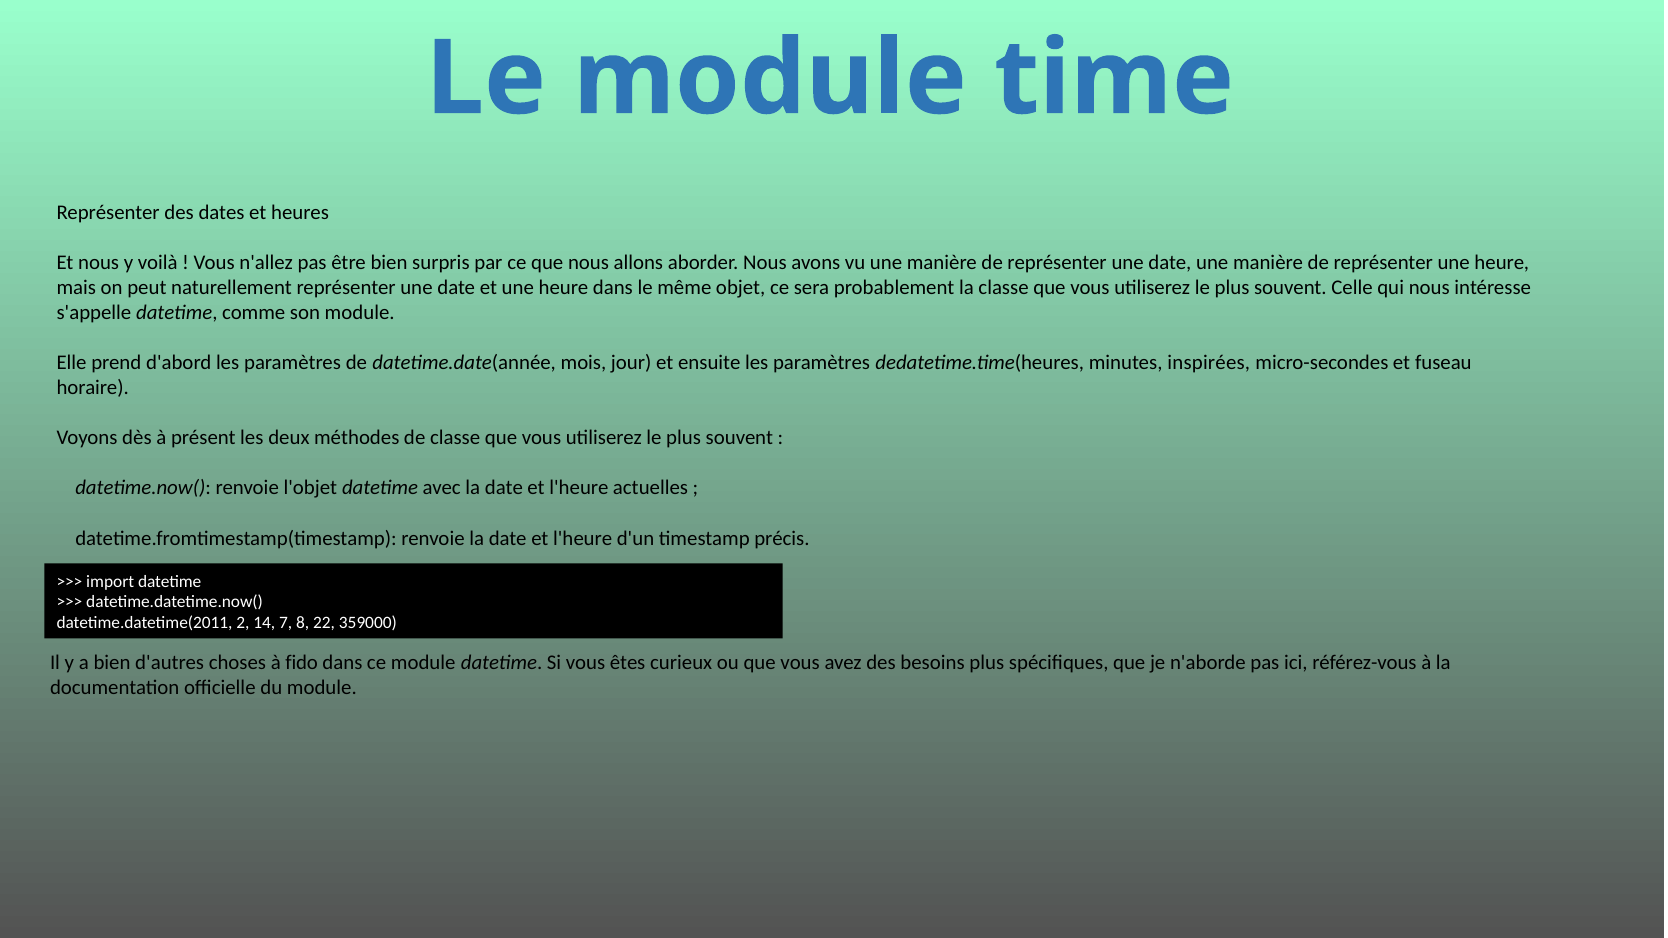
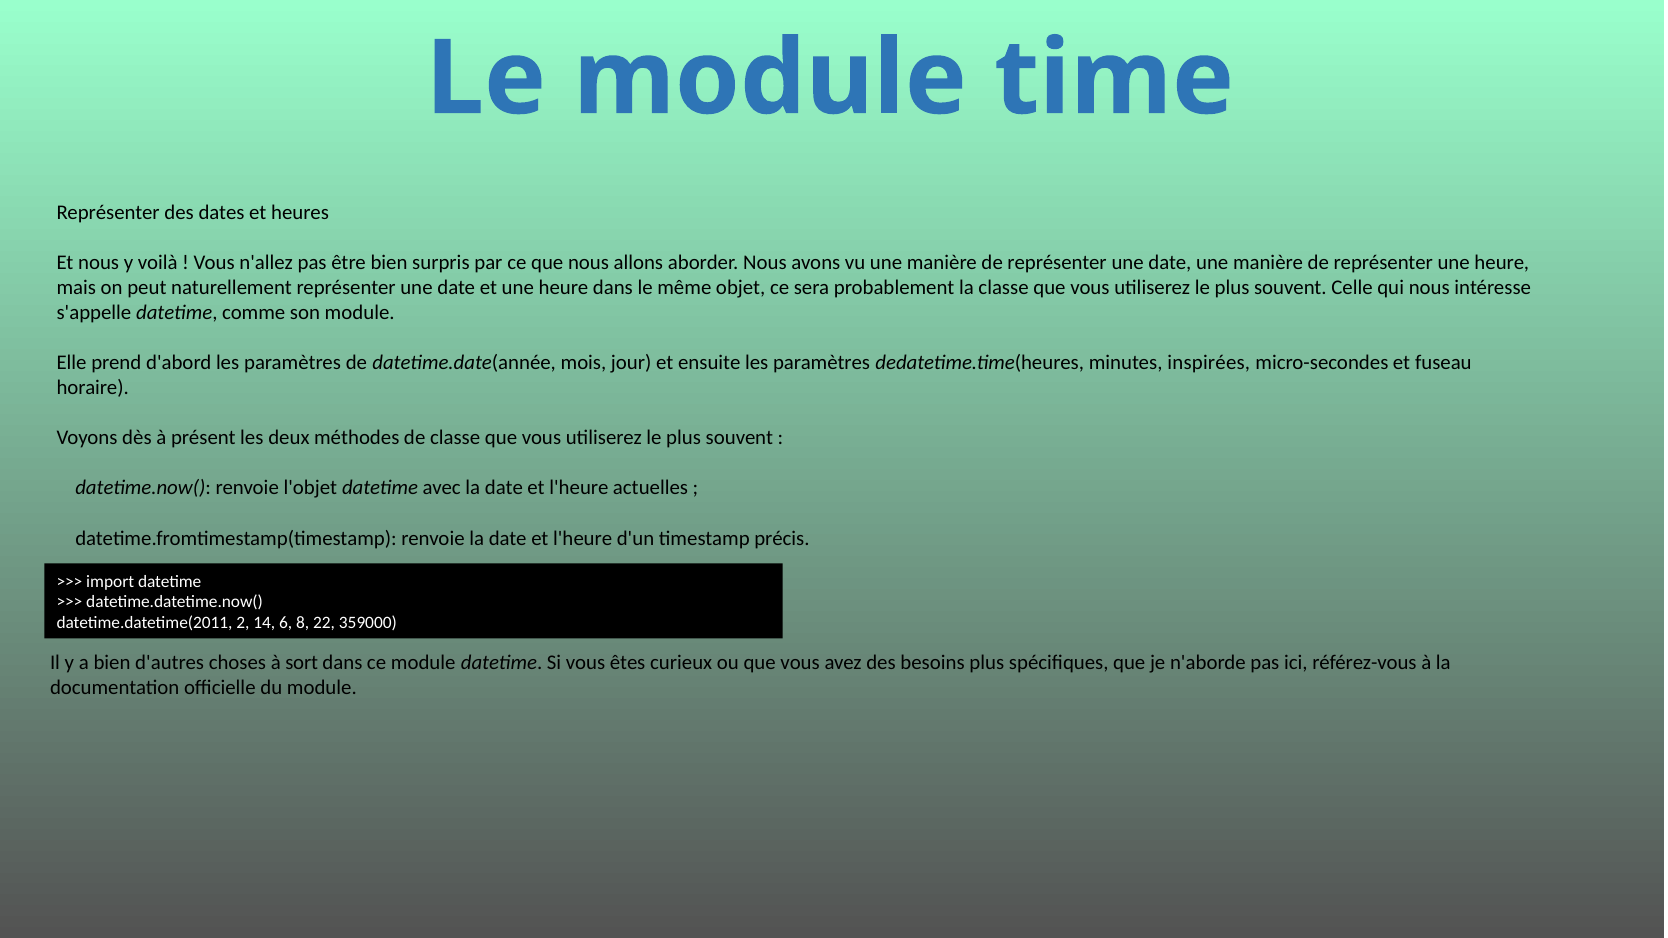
7: 7 -> 6
fido: fido -> sort
